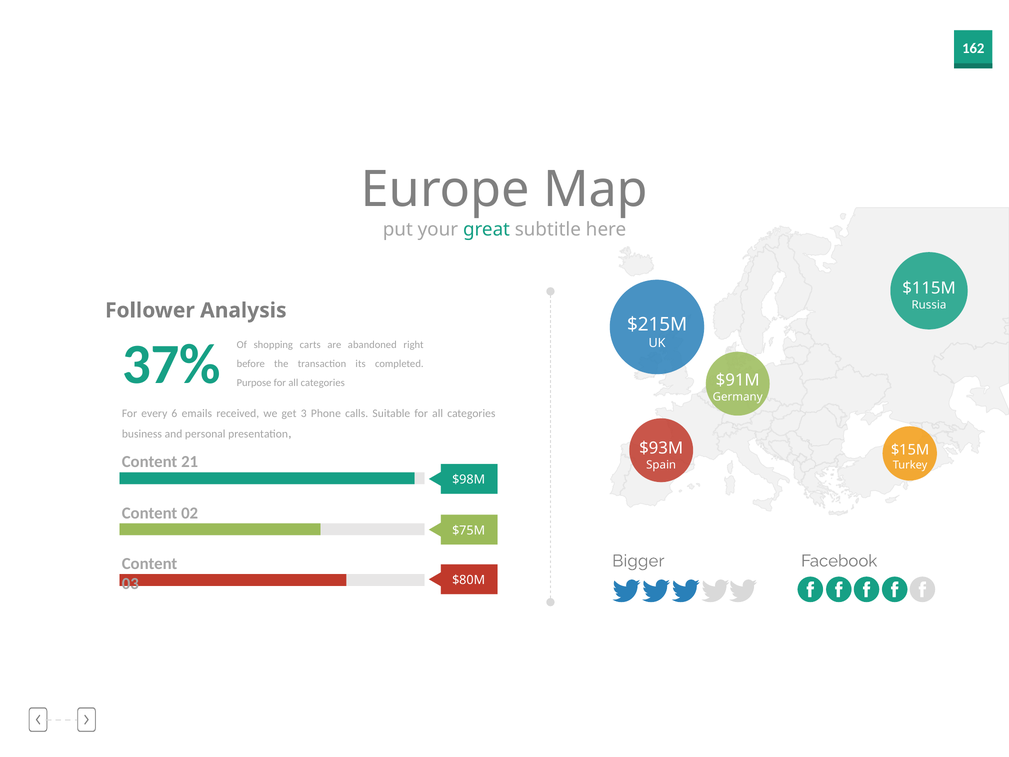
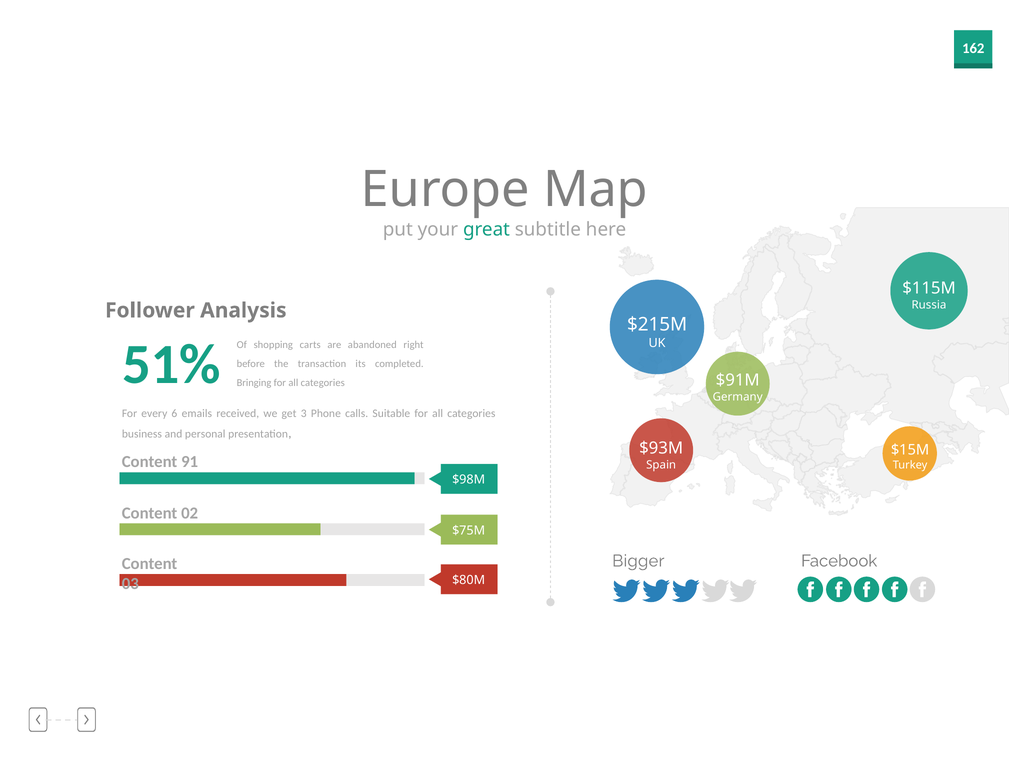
37%: 37% -> 51%
Purpose: Purpose -> Bringing
21: 21 -> 91
